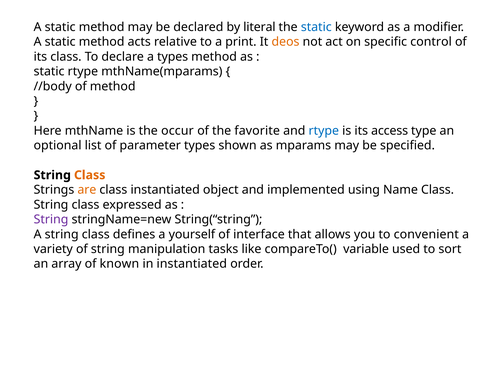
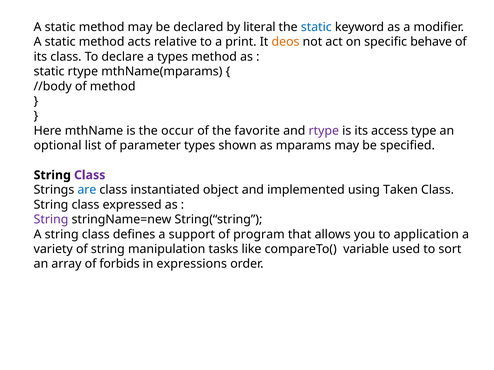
control: control -> behave
rtype at (324, 131) colour: blue -> purple
Class at (90, 175) colour: orange -> purple
are colour: orange -> blue
Name: Name -> Taken
yourself: yourself -> support
interface: interface -> program
convenient: convenient -> application
known: known -> forbids
in instantiated: instantiated -> expressions
